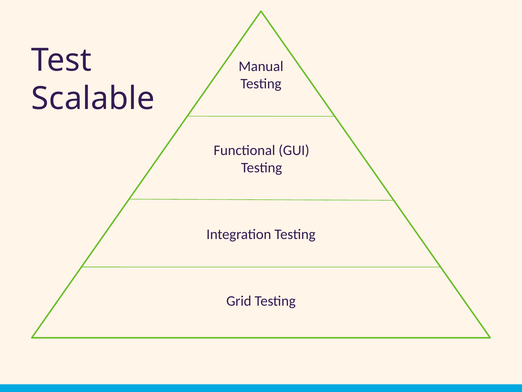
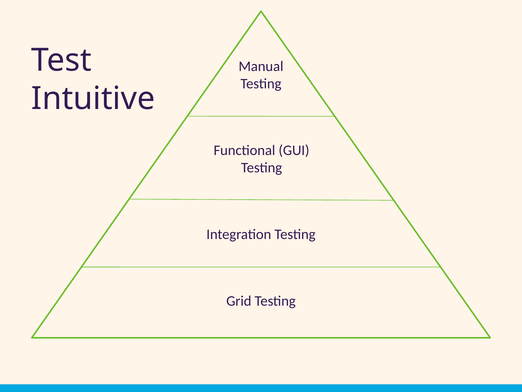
Scalable: Scalable -> Intuitive
